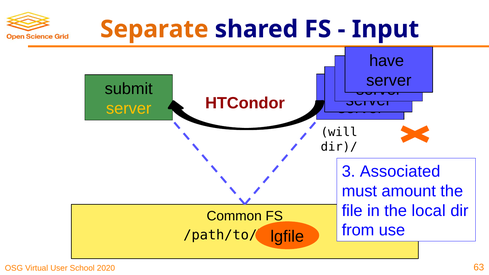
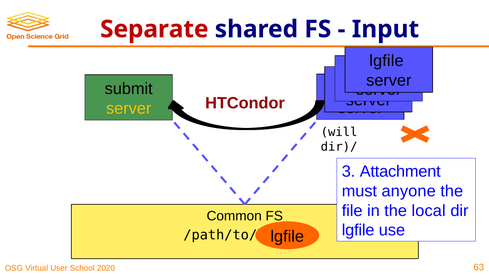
Separate colour: orange -> red
have at (387, 61): have -> lgfile
Associated: Associated -> Attachment
amount: amount -> anyone
from at (358, 230): from -> lgfile
